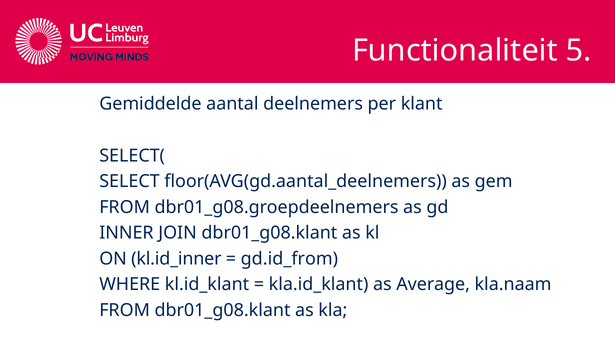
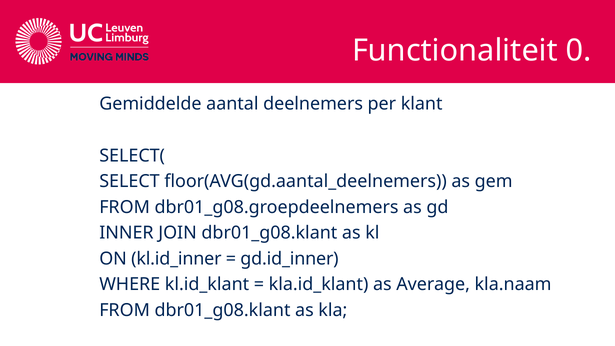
5: 5 -> 0
gd.id_from: gd.id_from -> gd.id_inner
